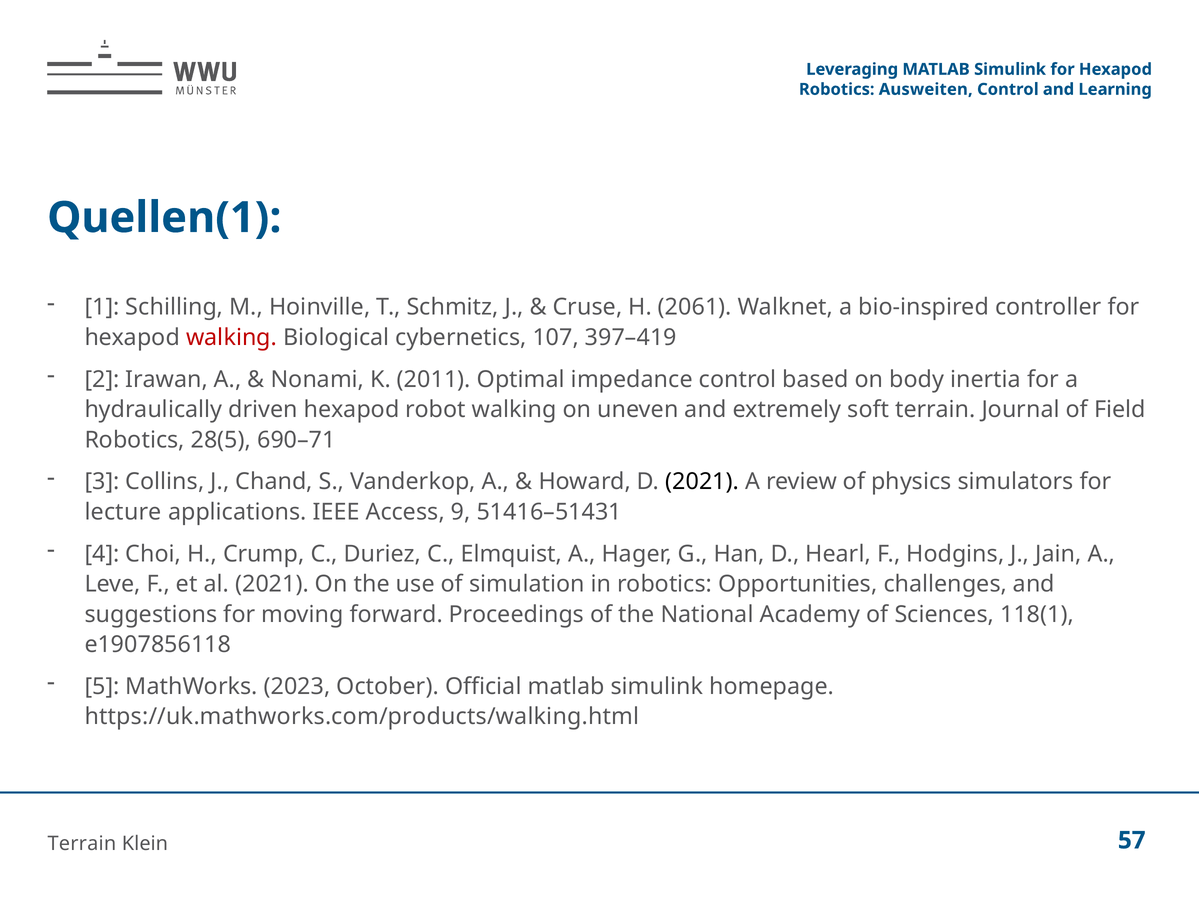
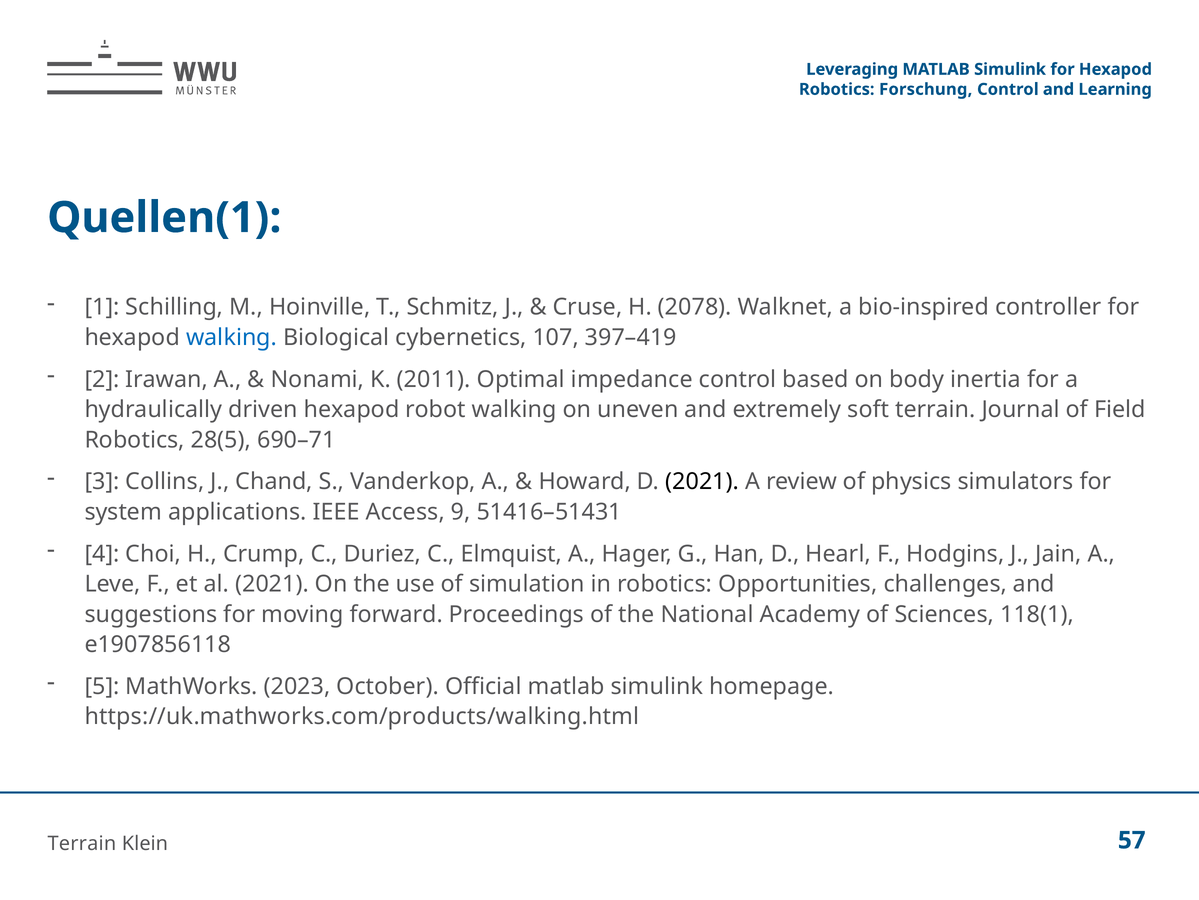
Ausweiten: Ausweiten -> Forschung
2061: 2061 -> 2078
walking at (232, 337) colour: red -> blue
lecture: lecture -> system
